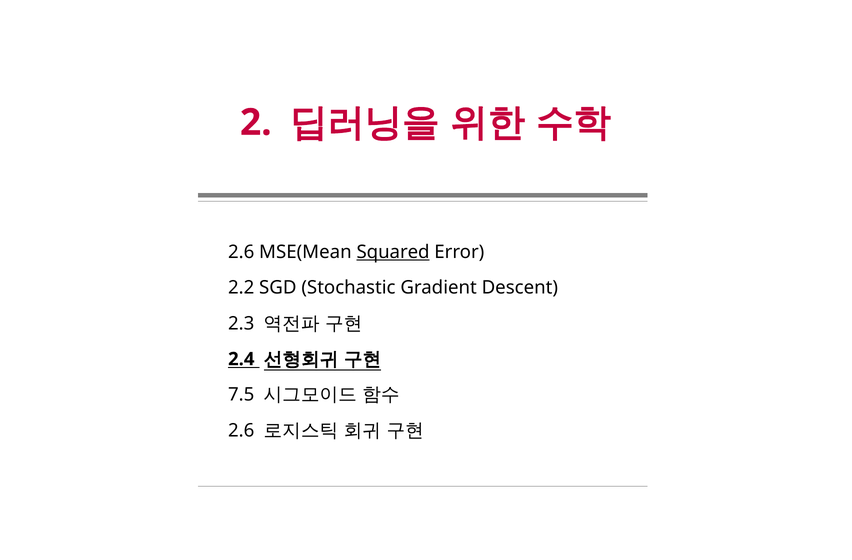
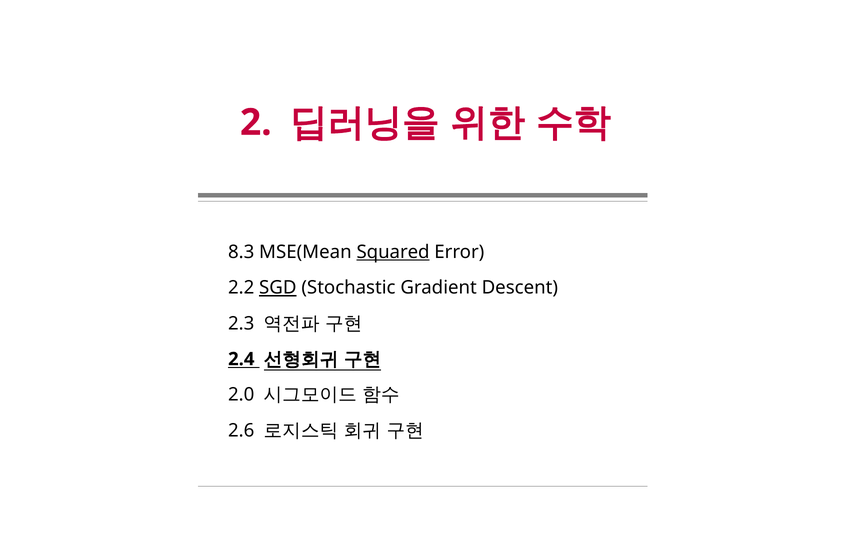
2.6 at (241, 252): 2.6 -> 8.3
SGD underline: none -> present
7.5: 7.5 -> 2.0
